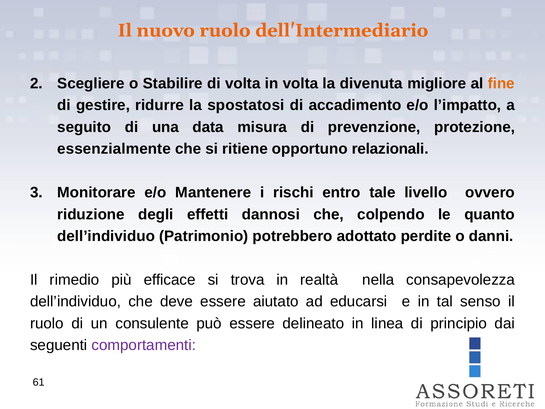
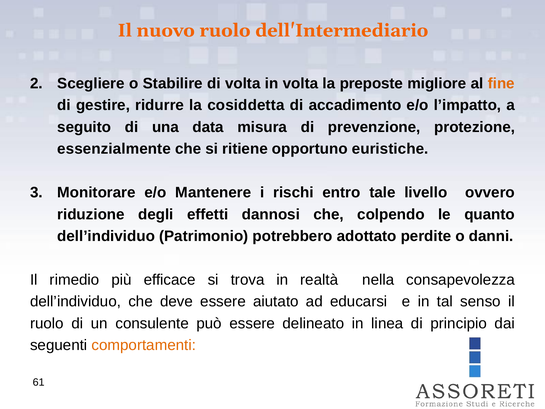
divenuta: divenuta -> preposte
spostatosi: spostatosi -> cosiddetta
relazionali: relazionali -> euristiche
comportamenti colour: purple -> orange
